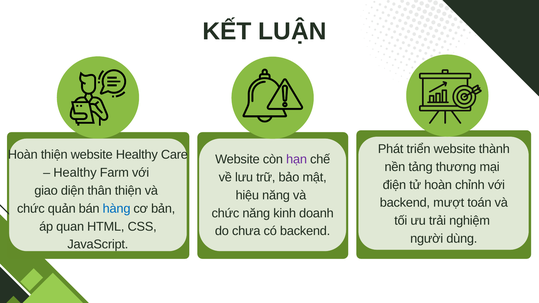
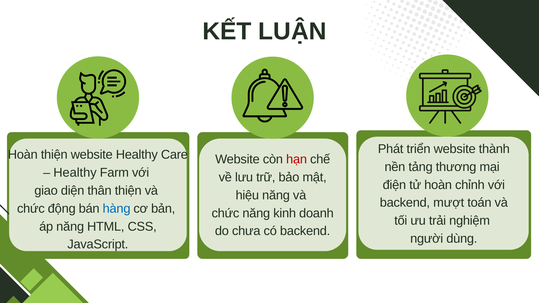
hạn colour: purple -> red
quản: quản -> động
áp quan: quan -> năng
